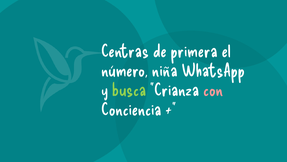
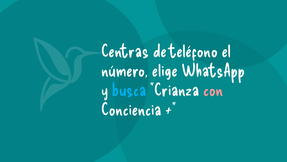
primera: primera -> teléfono
niña: niña -> elige
busca colour: light green -> light blue
